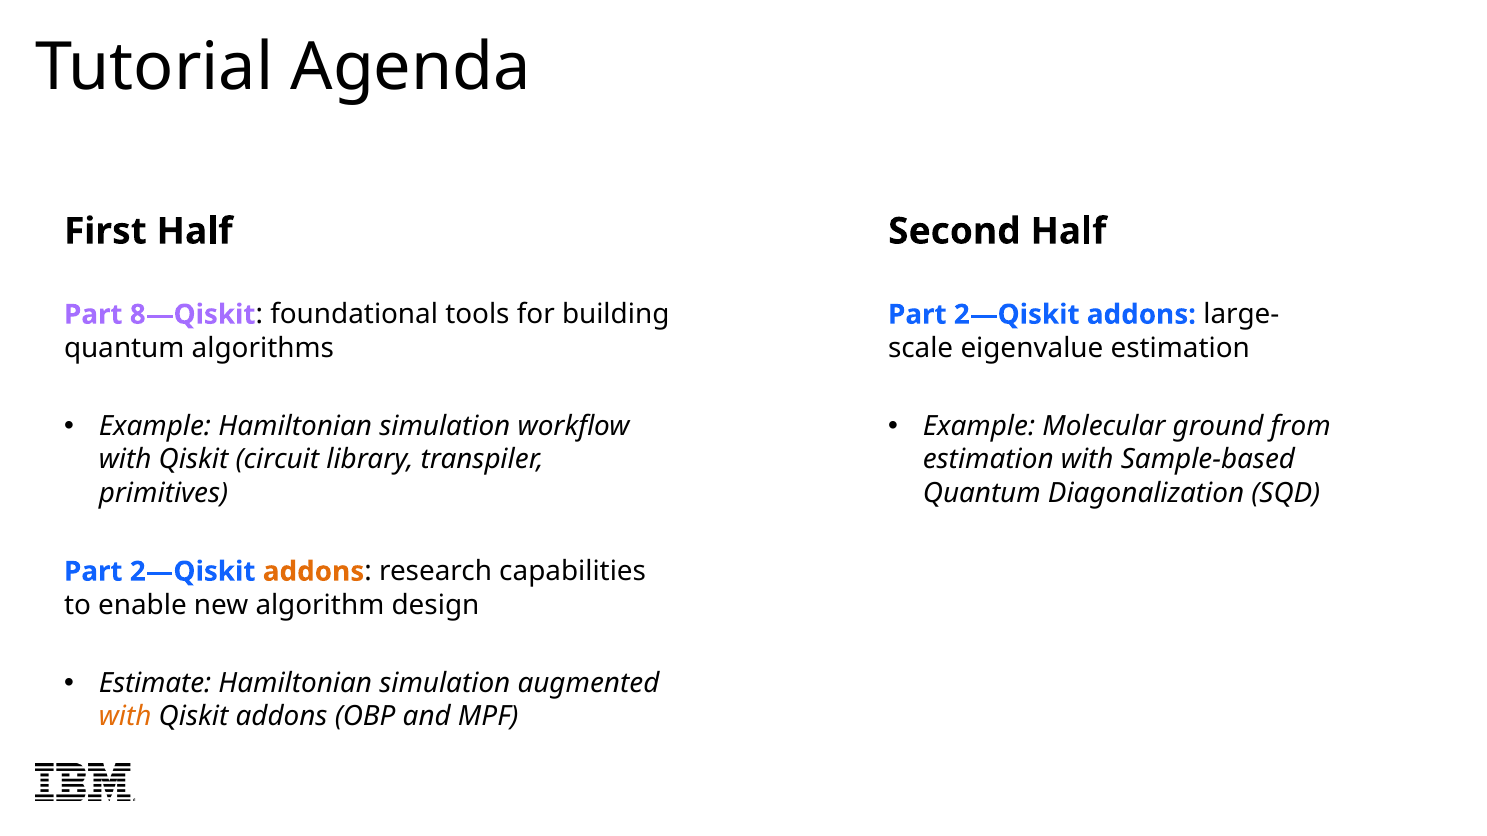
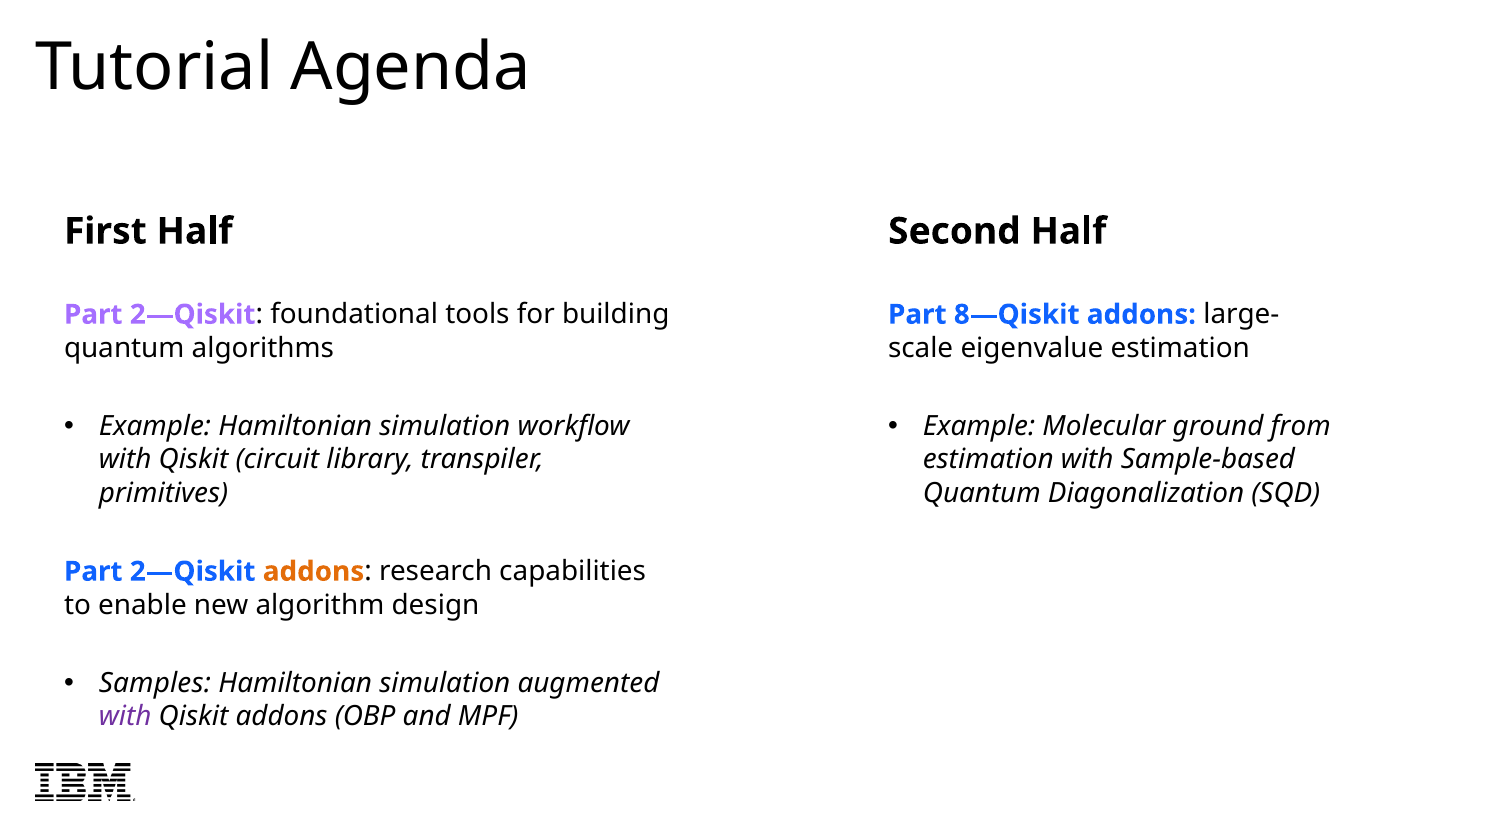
8—Qiskit at (193, 315): 8—Qiskit -> 2—Qiskit
2—Qiskit at (1017, 315): 2—Qiskit -> 8—Qiskit
Estimate: Estimate -> Samples
with at (125, 717) colour: orange -> purple
